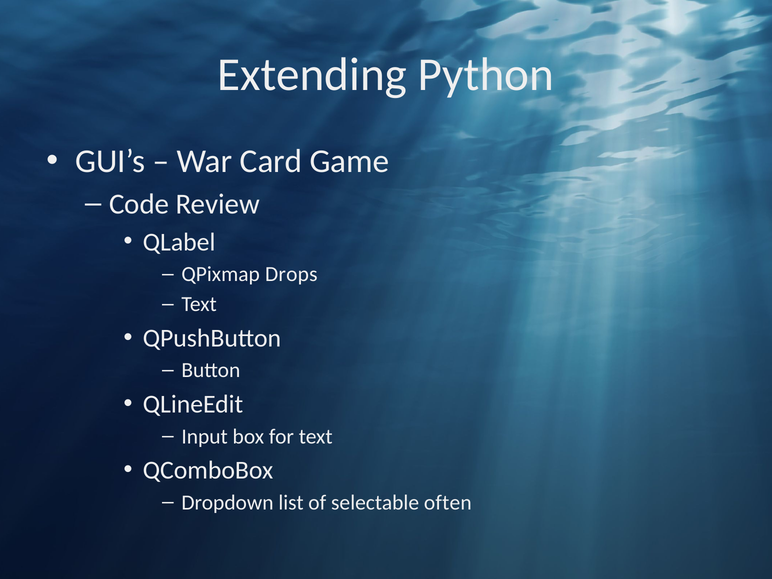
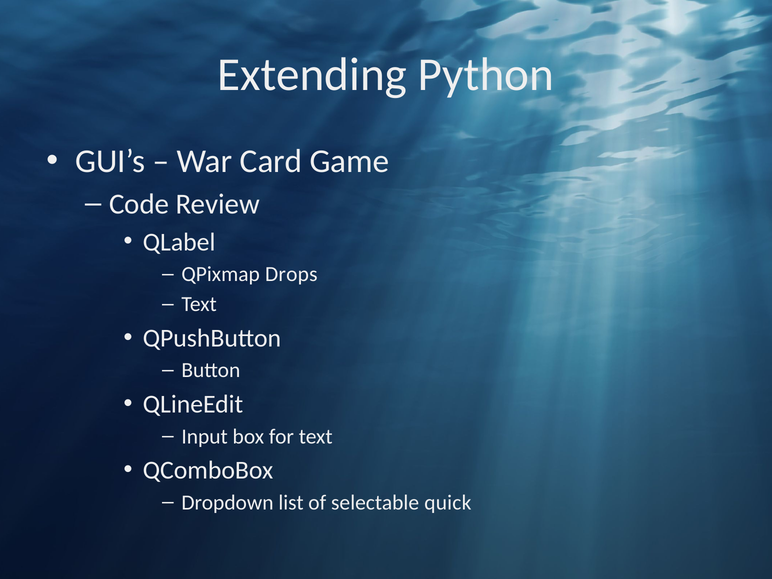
often: often -> quick
